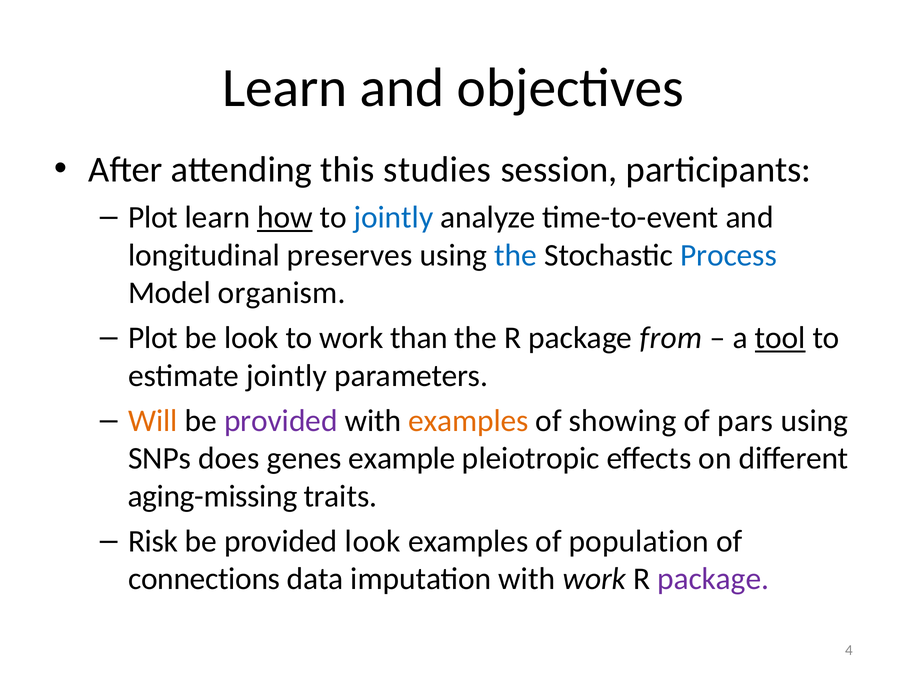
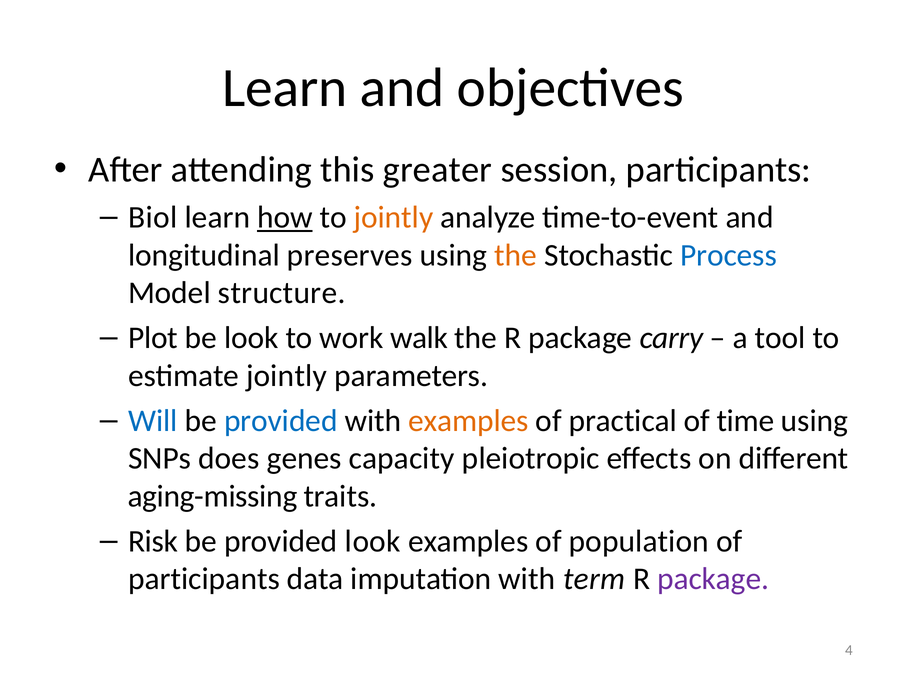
studies: studies -> greater
Plot at (153, 217): Plot -> Biol
jointly at (393, 217) colour: blue -> orange
the at (516, 255) colour: blue -> orange
organism: organism -> structure
than: than -> walk
from: from -> carry
tool underline: present -> none
Will colour: orange -> blue
provided at (281, 420) colour: purple -> blue
showing: showing -> practical
pars: pars -> time
example: example -> capacity
connections at (204, 578): connections -> participants
with work: work -> term
